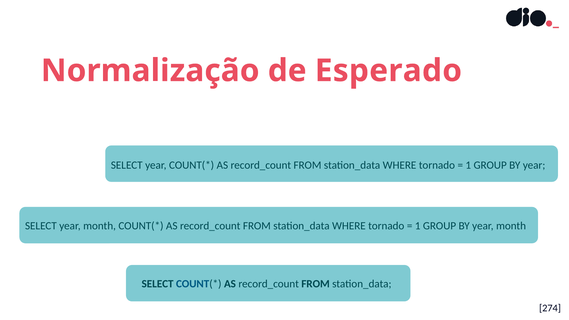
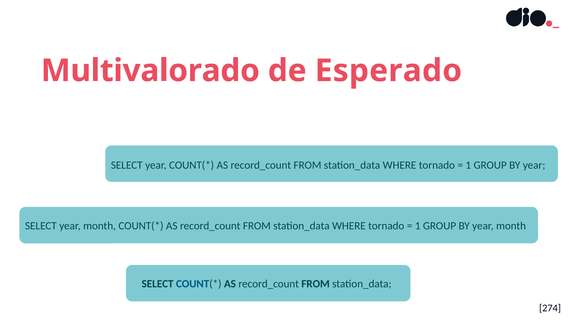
Normalização: Normalização -> Multivalorado
